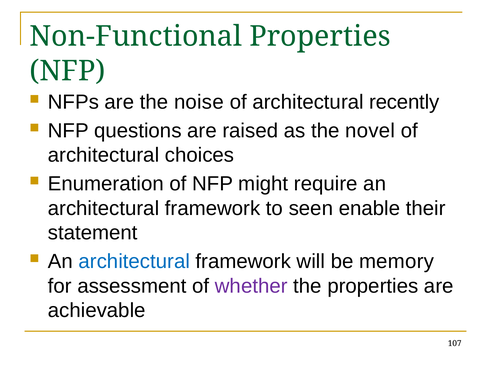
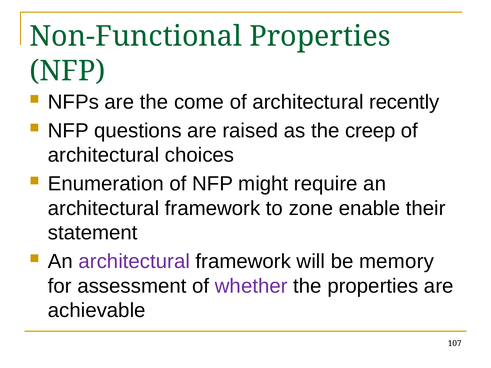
noise: noise -> come
novel: novel -> creep
seen: seen -> zone
architectural at (134, 262) colour: blue -> purple
